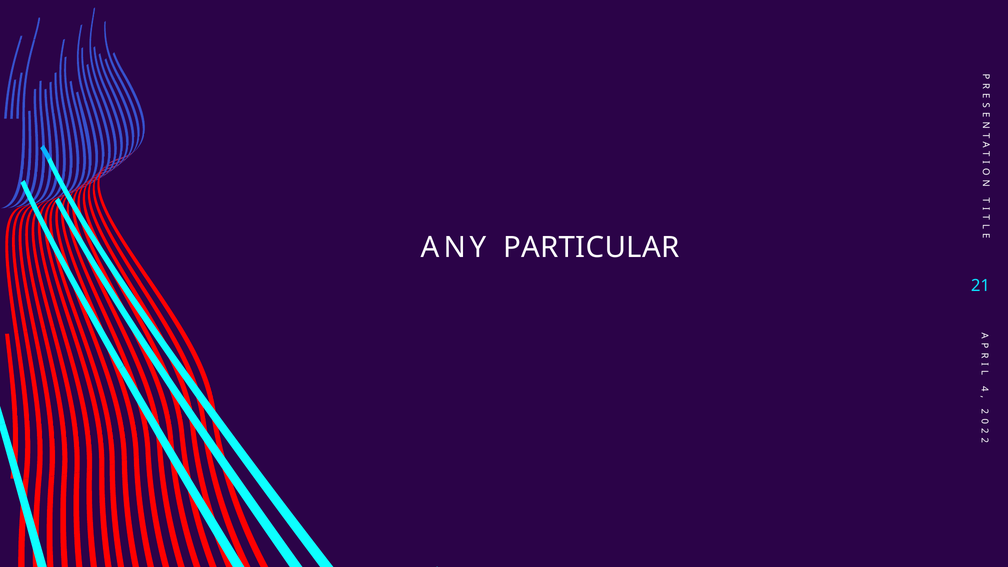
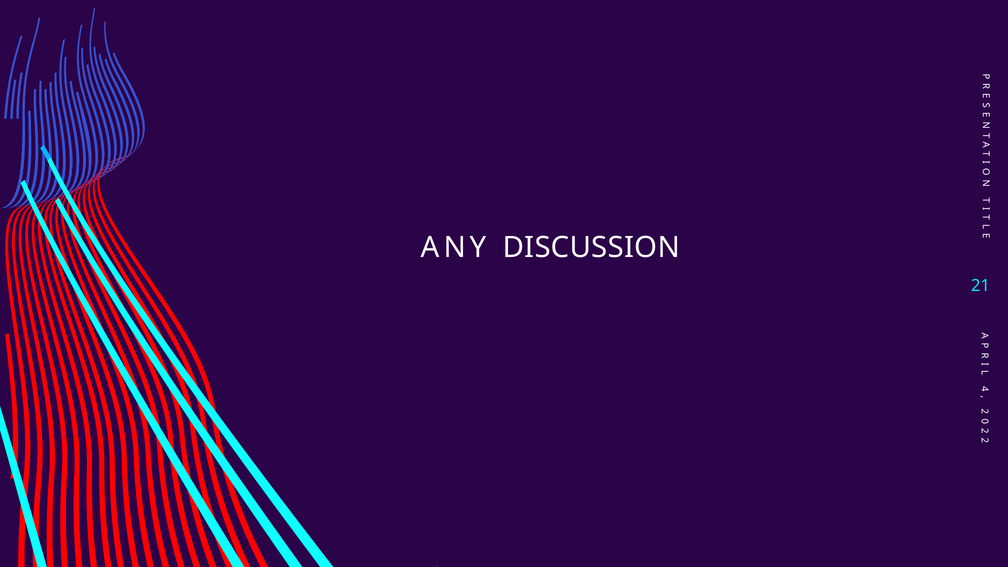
PARTICULAR: PARTICULAR -> DISCUSSION
